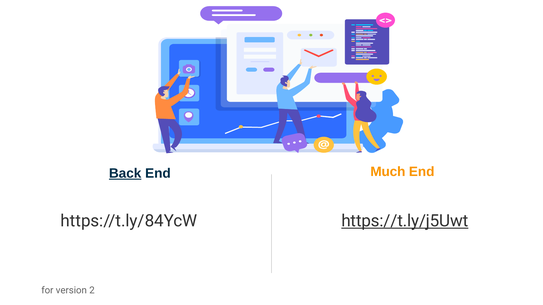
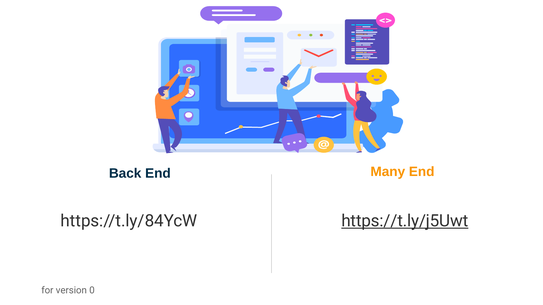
Much: Much -> Many
Back underline: present -> none
2: 2 -> 0
